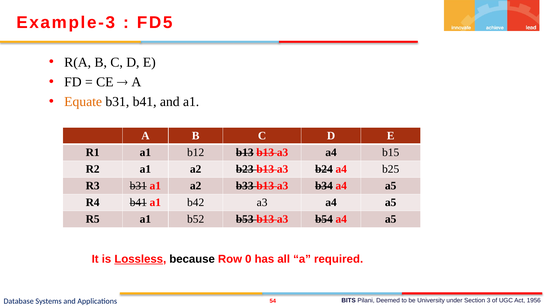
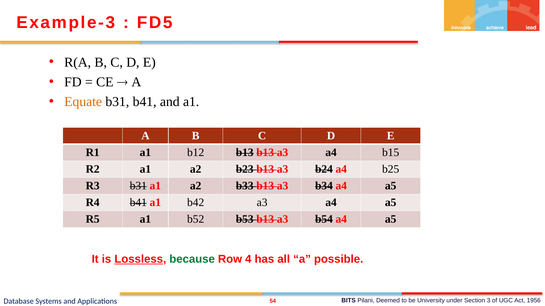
because colour: black -> green
0: 0 -> 4
required: required -> possible
